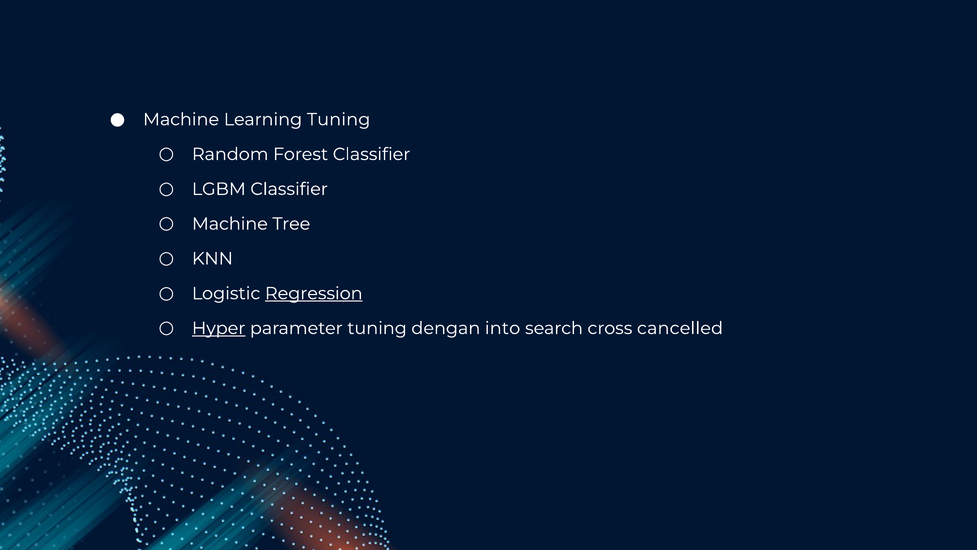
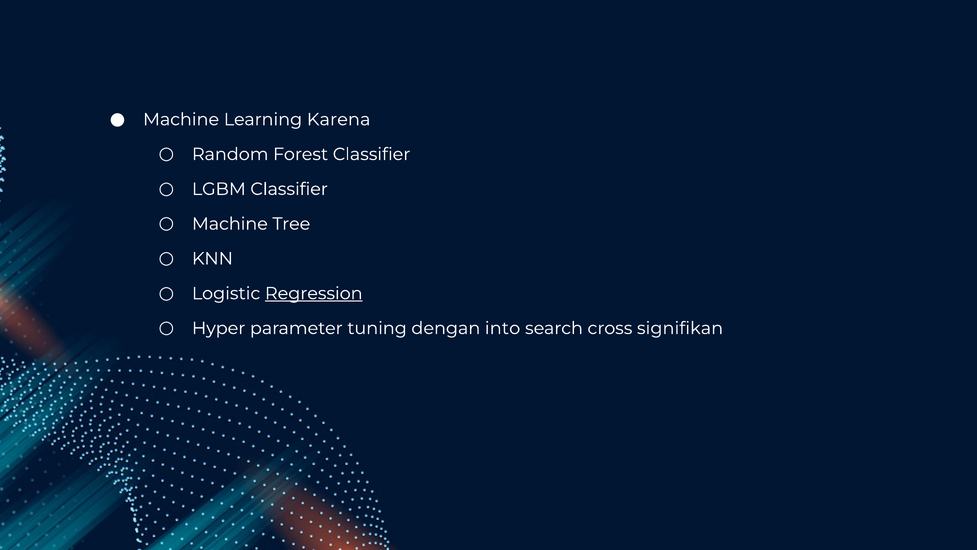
Learning Tuning: Tuning -> Karena
Hyper underline: present -> none
cancelled: cancelled -> signifikan
